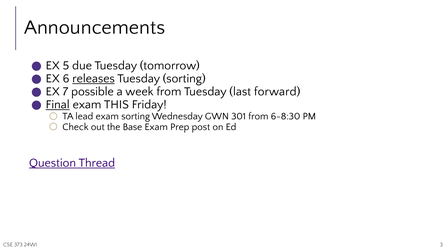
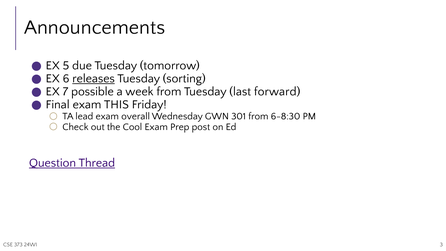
Final underline: present -> none
exam sorting: sorting -> overall
Base: Base -> Cool
